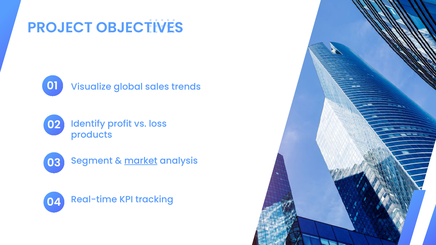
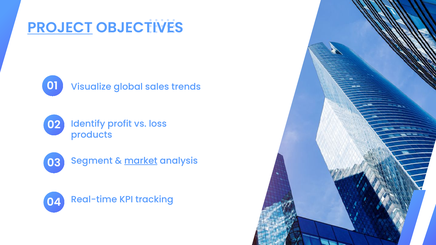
PROJECT underline: none -> present
